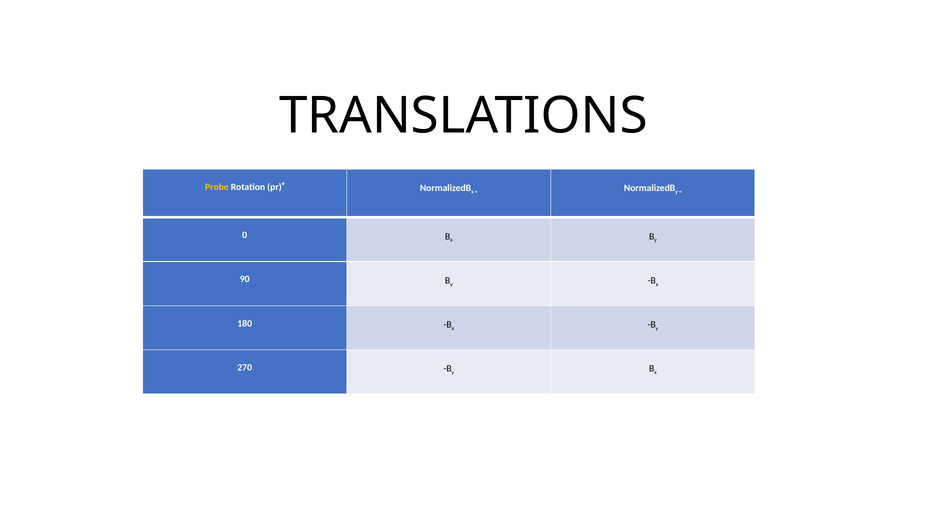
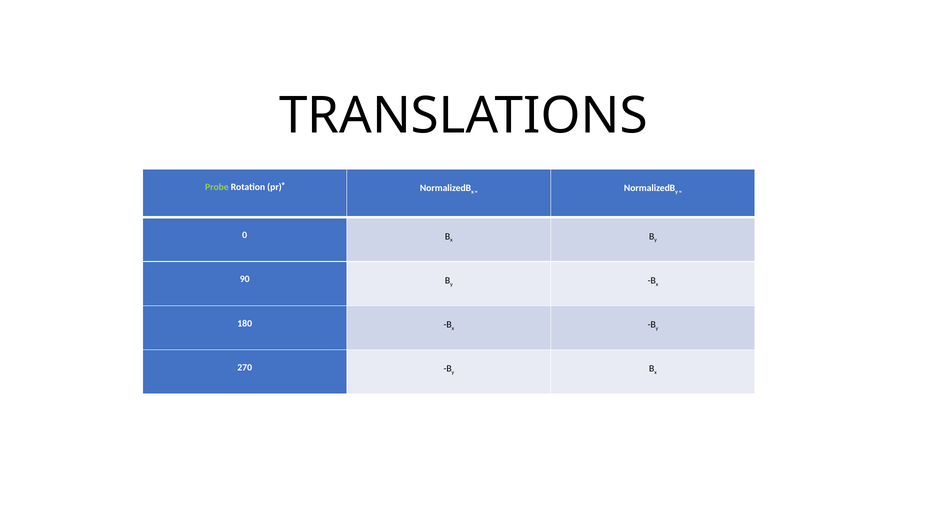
Probe colour: yellow -> light green
